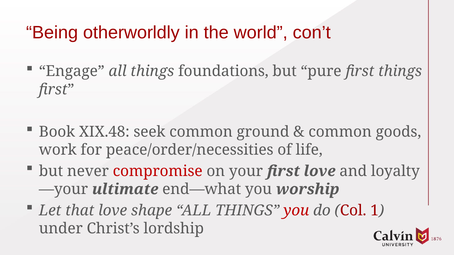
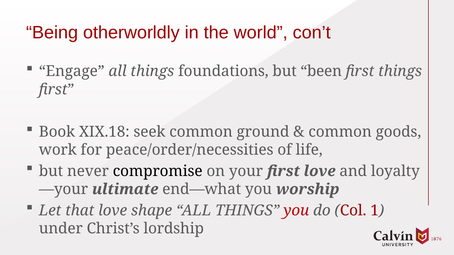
pure: pure -> been
XIX.48: XIX.48 -> XIX.18
compromise colour: red -> black
